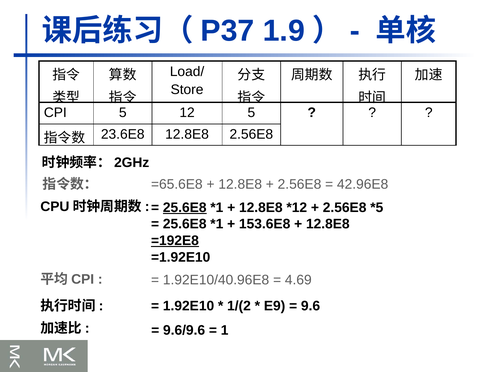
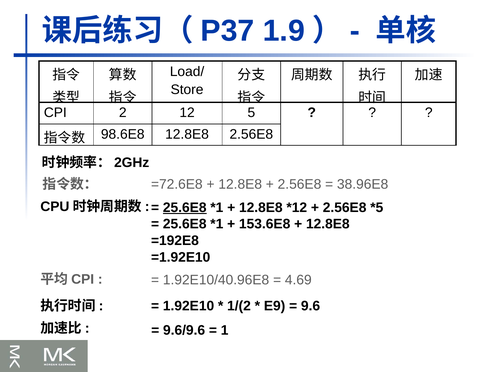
CPI 5: 5 -> 2
23.6E8: 23.6E8 -> 98.6E8
=65.6E8: =65.6E8 -> =72.6E8
42.96E8: 42.96E8 -> 38.96E8
=192E8 underline: present -> none
